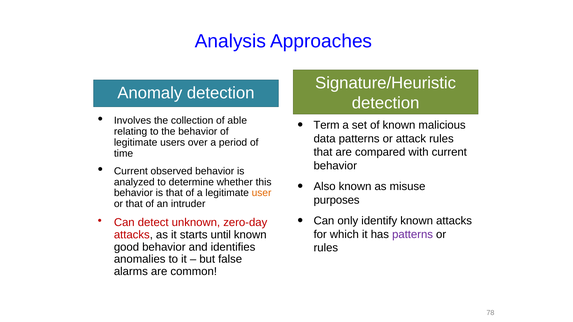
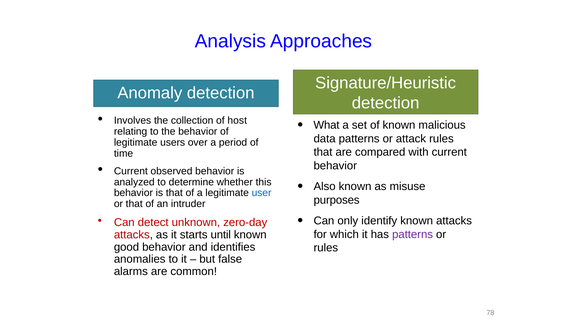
able: able -> host
Term: Term -> What
user colour: orange -> blue
